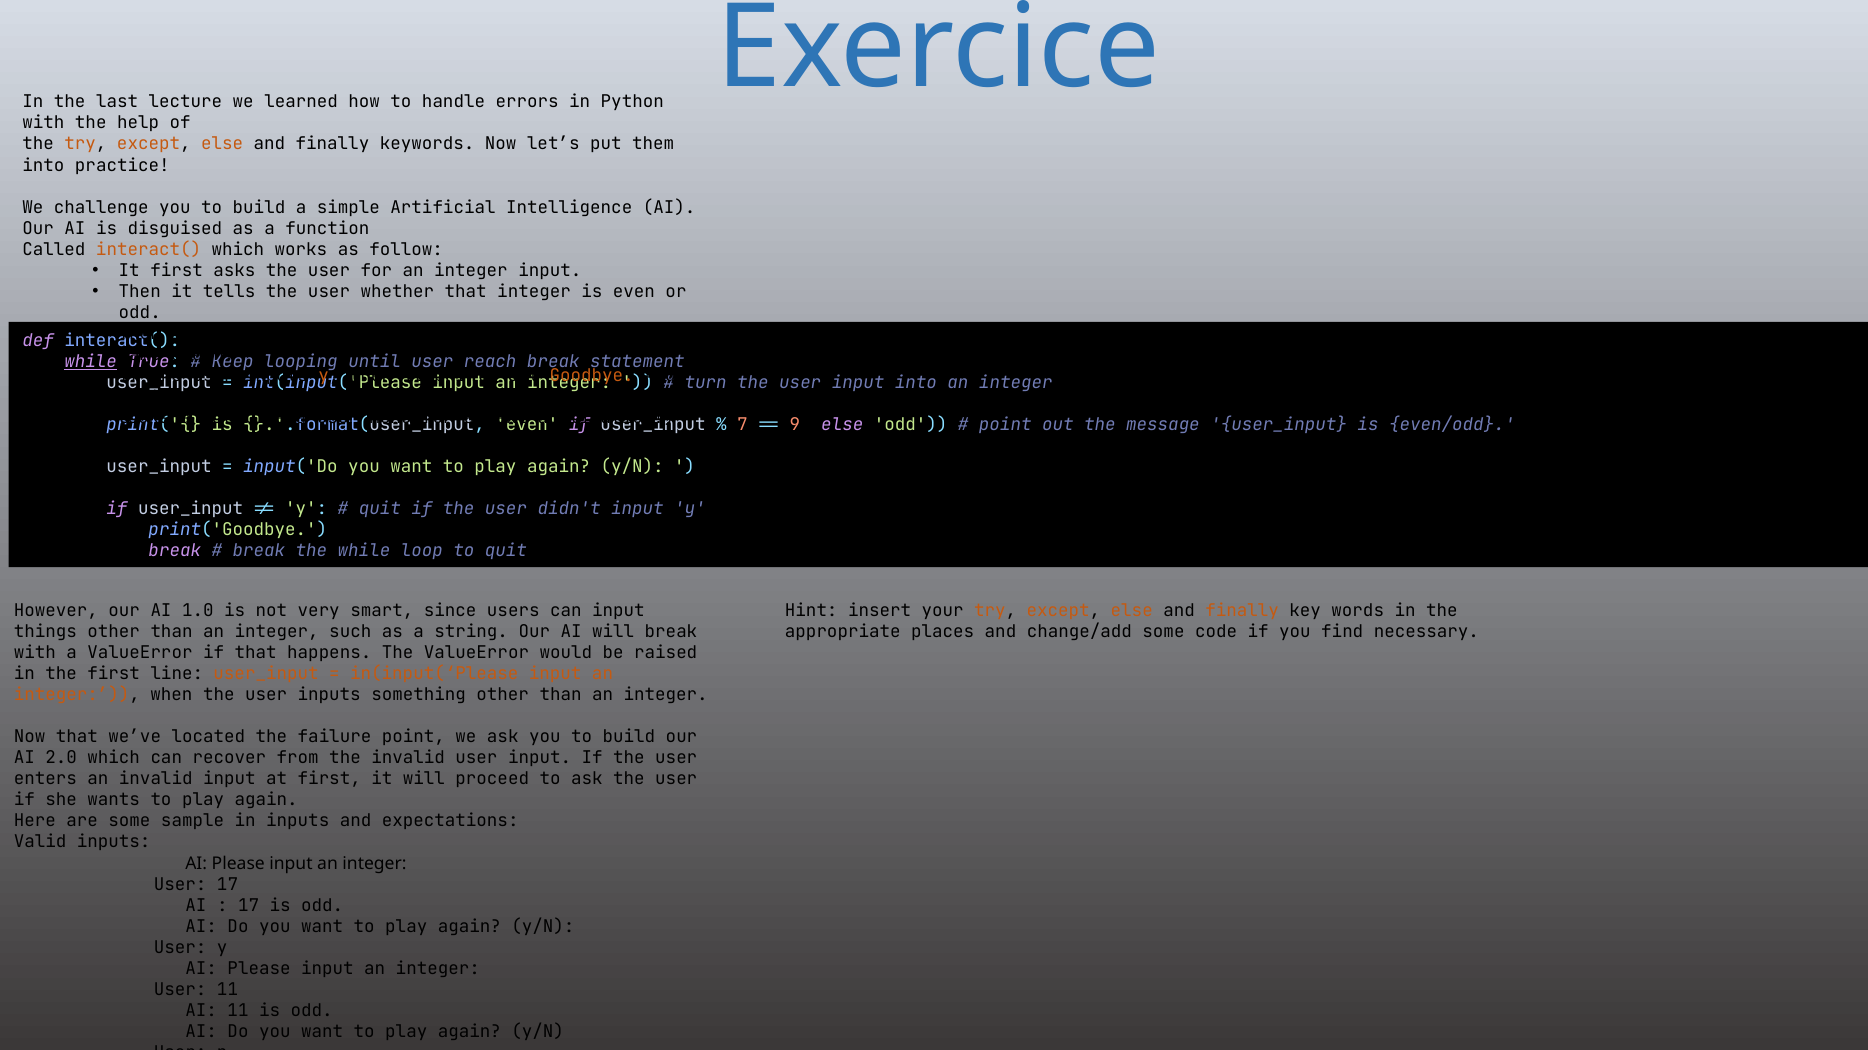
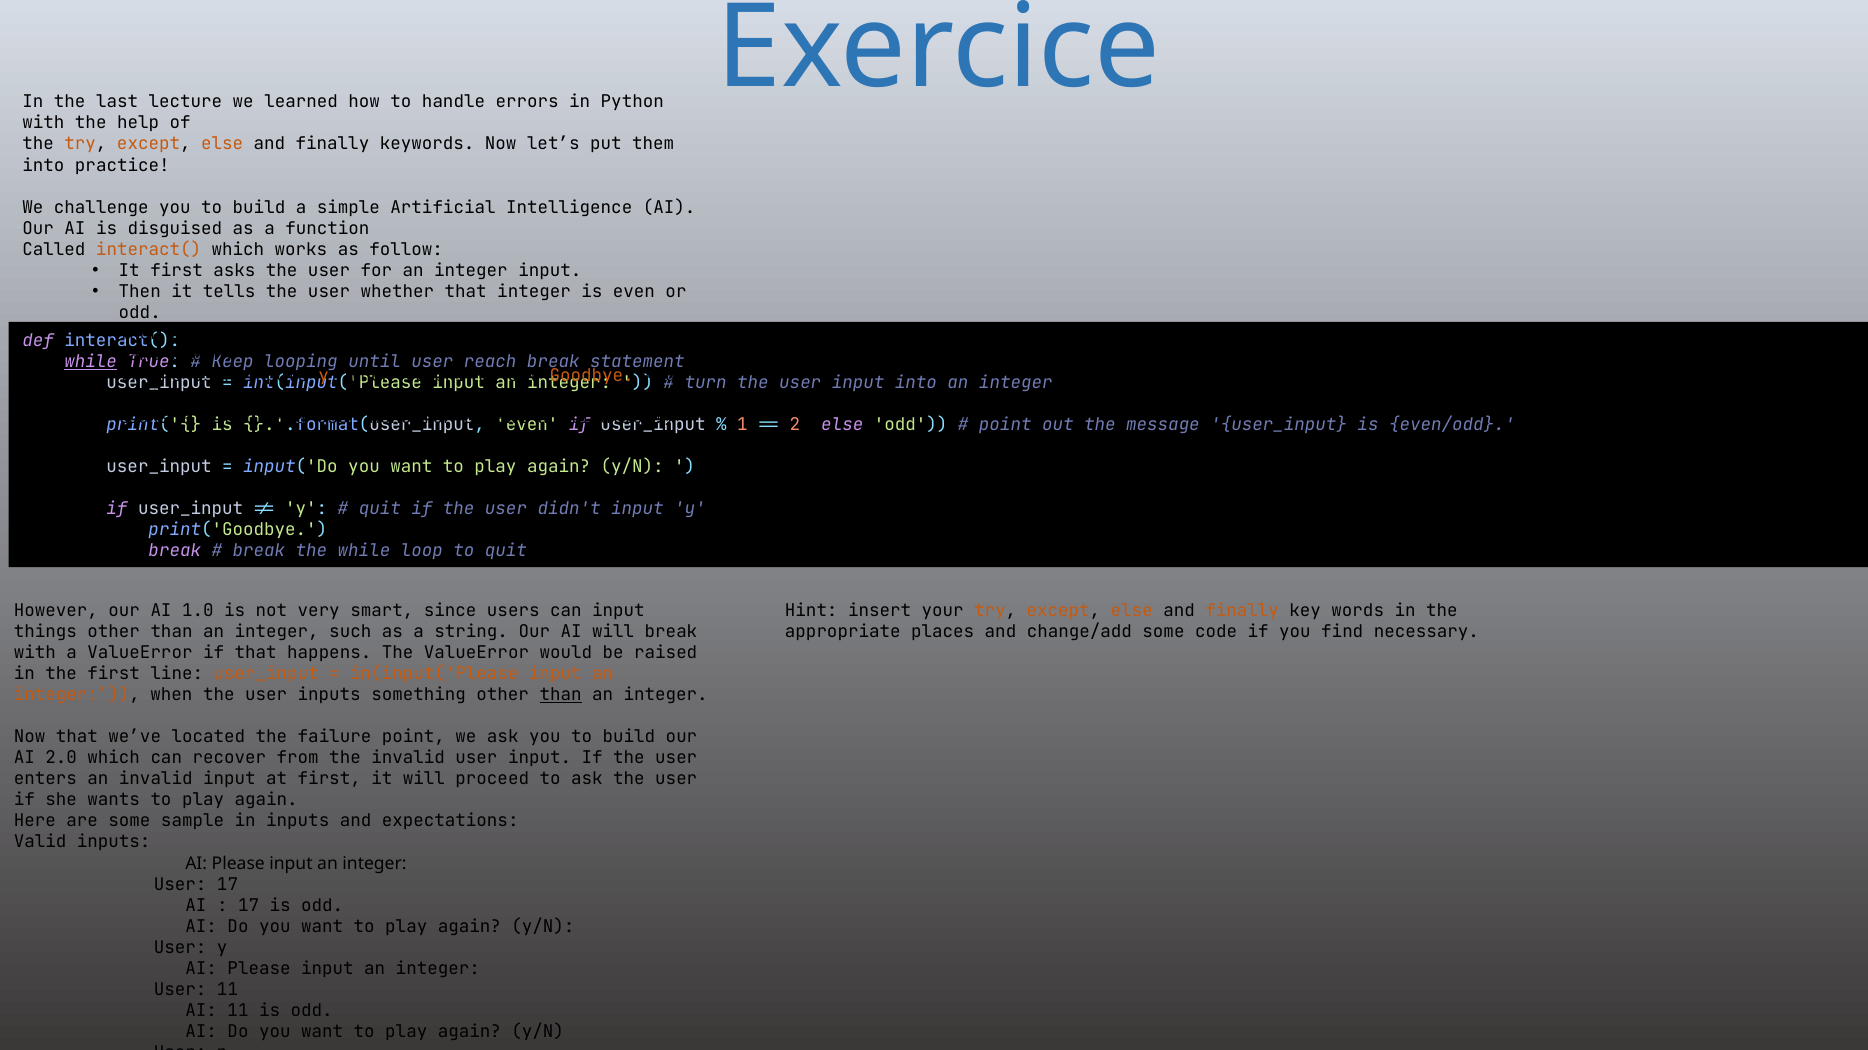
7: 7 -> 1
9: 9 -> 2
than at (561, 695) underline: none -> present
